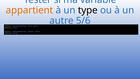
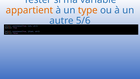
type colour: black -> orange
